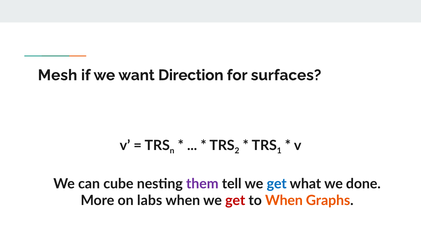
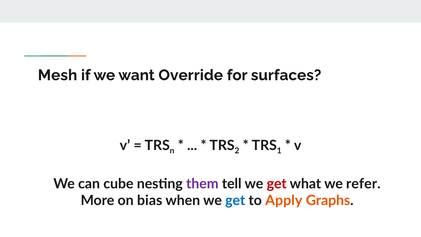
Direction: Direction -> Override
get at (277, 184) colour: blue -> red
done: done -> refer
labs: labs -> bias
get at (235, 200) colour: red -> blue
to When: When -> Apply
